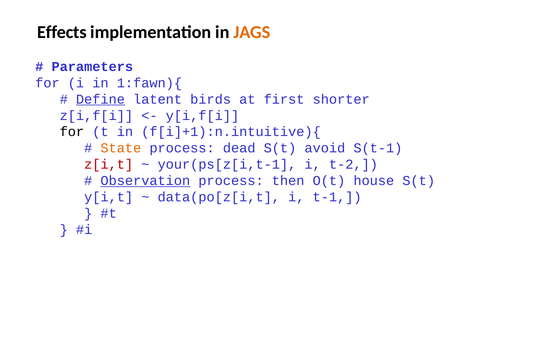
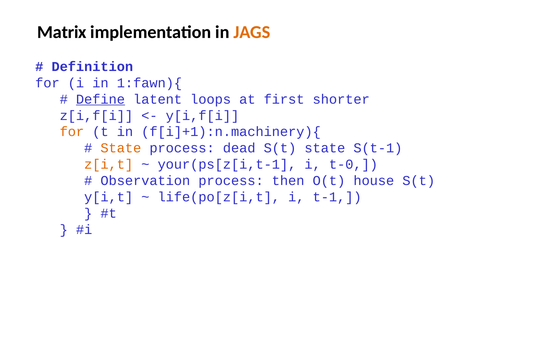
Effects: Effects -> Matrix
Parameters: Parameters -> Definition
birds: birds -> loops
for at (72, 132) colour: black -> orange
f[i]+1):n.intuitive){: f[i]+1):n.intuitive){ -> f[i]+1):n.machinery){
S(t avoid: avoid -> state
z[i,t colour: red -> orange
t-2: t-2 -> t-0
Observation underline: present -> none
data(po[z[i,t: data(po[z[i,t -> life(po[z[i,t
